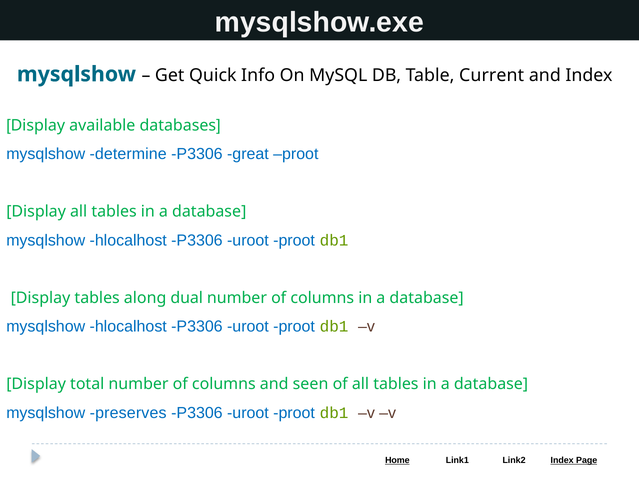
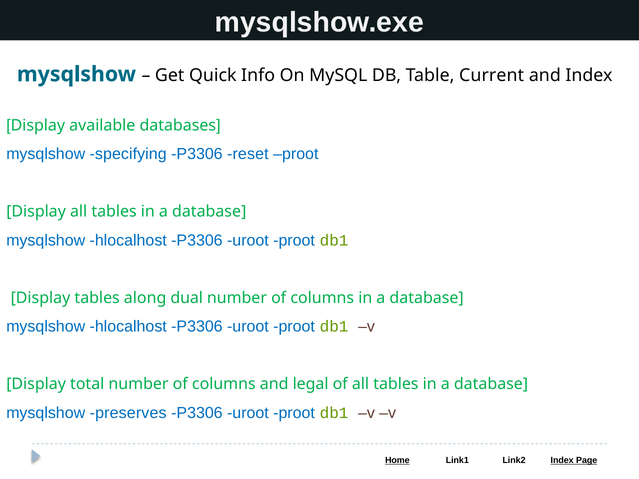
determine: determine -> specifying
great: great -> reset
seen: seen -> legal
